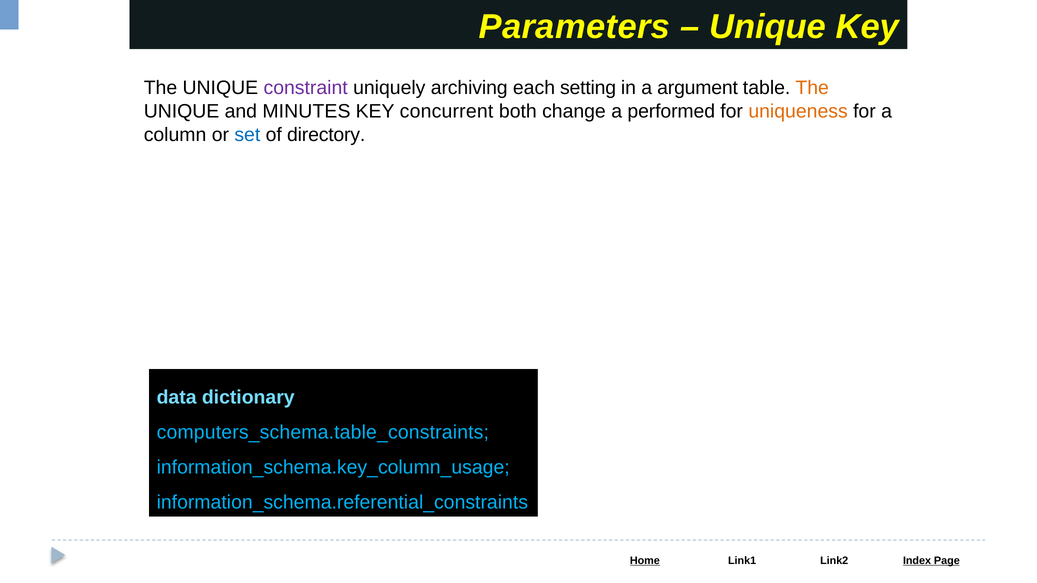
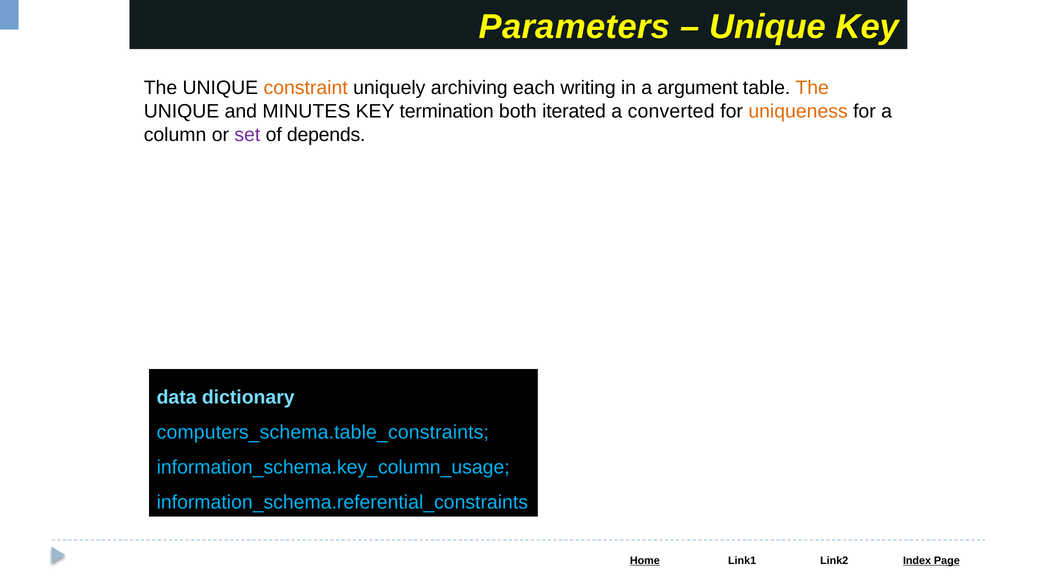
constraint colour: purple -> orange
setting: setting -> writing
concurrent: concurrent -> termination
change: change -> iterated
performed: performed -> converted
set colour: blue -> purple
directory: directory -> depends
